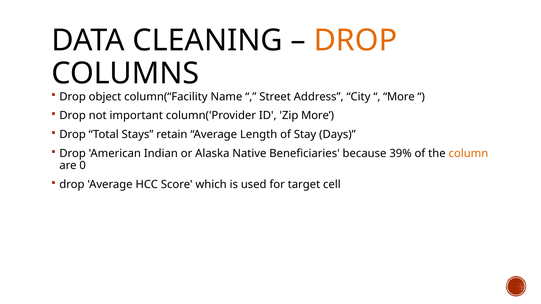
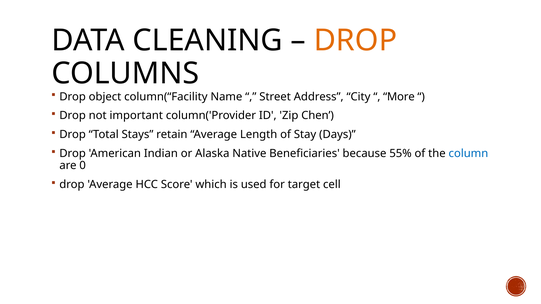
Zip More: More -> Chen
39%: 39% -> 55%
column colour: orange -> blue
